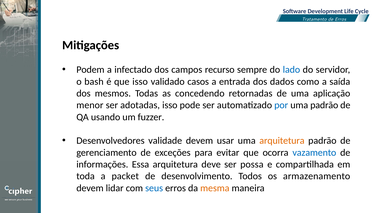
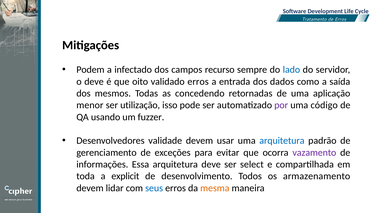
o bash: bash -> deve
que isso: isso -> oito
validado casos: casos -> erros
adotadas: adotadas -> utilização
por colour: blue -> purple
uma padrão: padrão -> código
arquitetura at (282, 141) colour: orange -> blue
vazamento colour: blue -> purple
possa: possa -> select
packet: packet -> explicit
